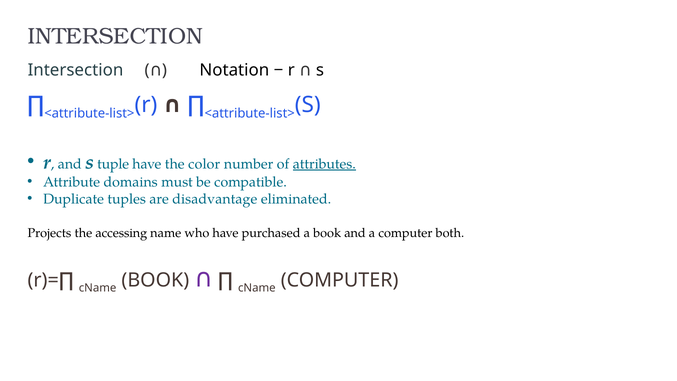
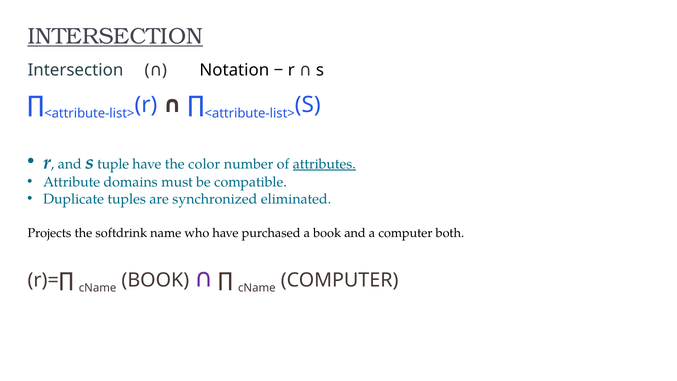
INTERSECTION at (115, 36) underline: none -> present
disadvantage: disadvantage -> synchronized
accessing: accessing -> softdrink
